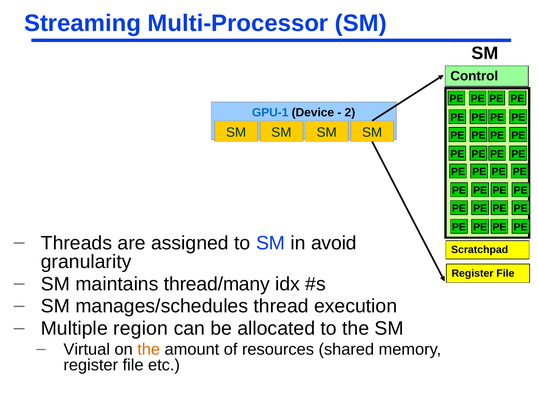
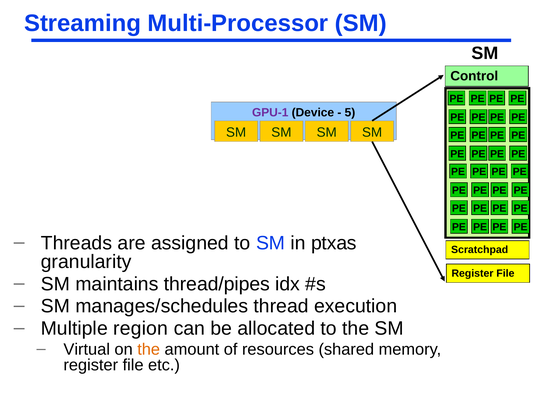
GPU-1 colour: blue -> purple
2: 2 -> 5
avoid: avoid -> ptxas
thread/many: thread/many -> thread/pipes
